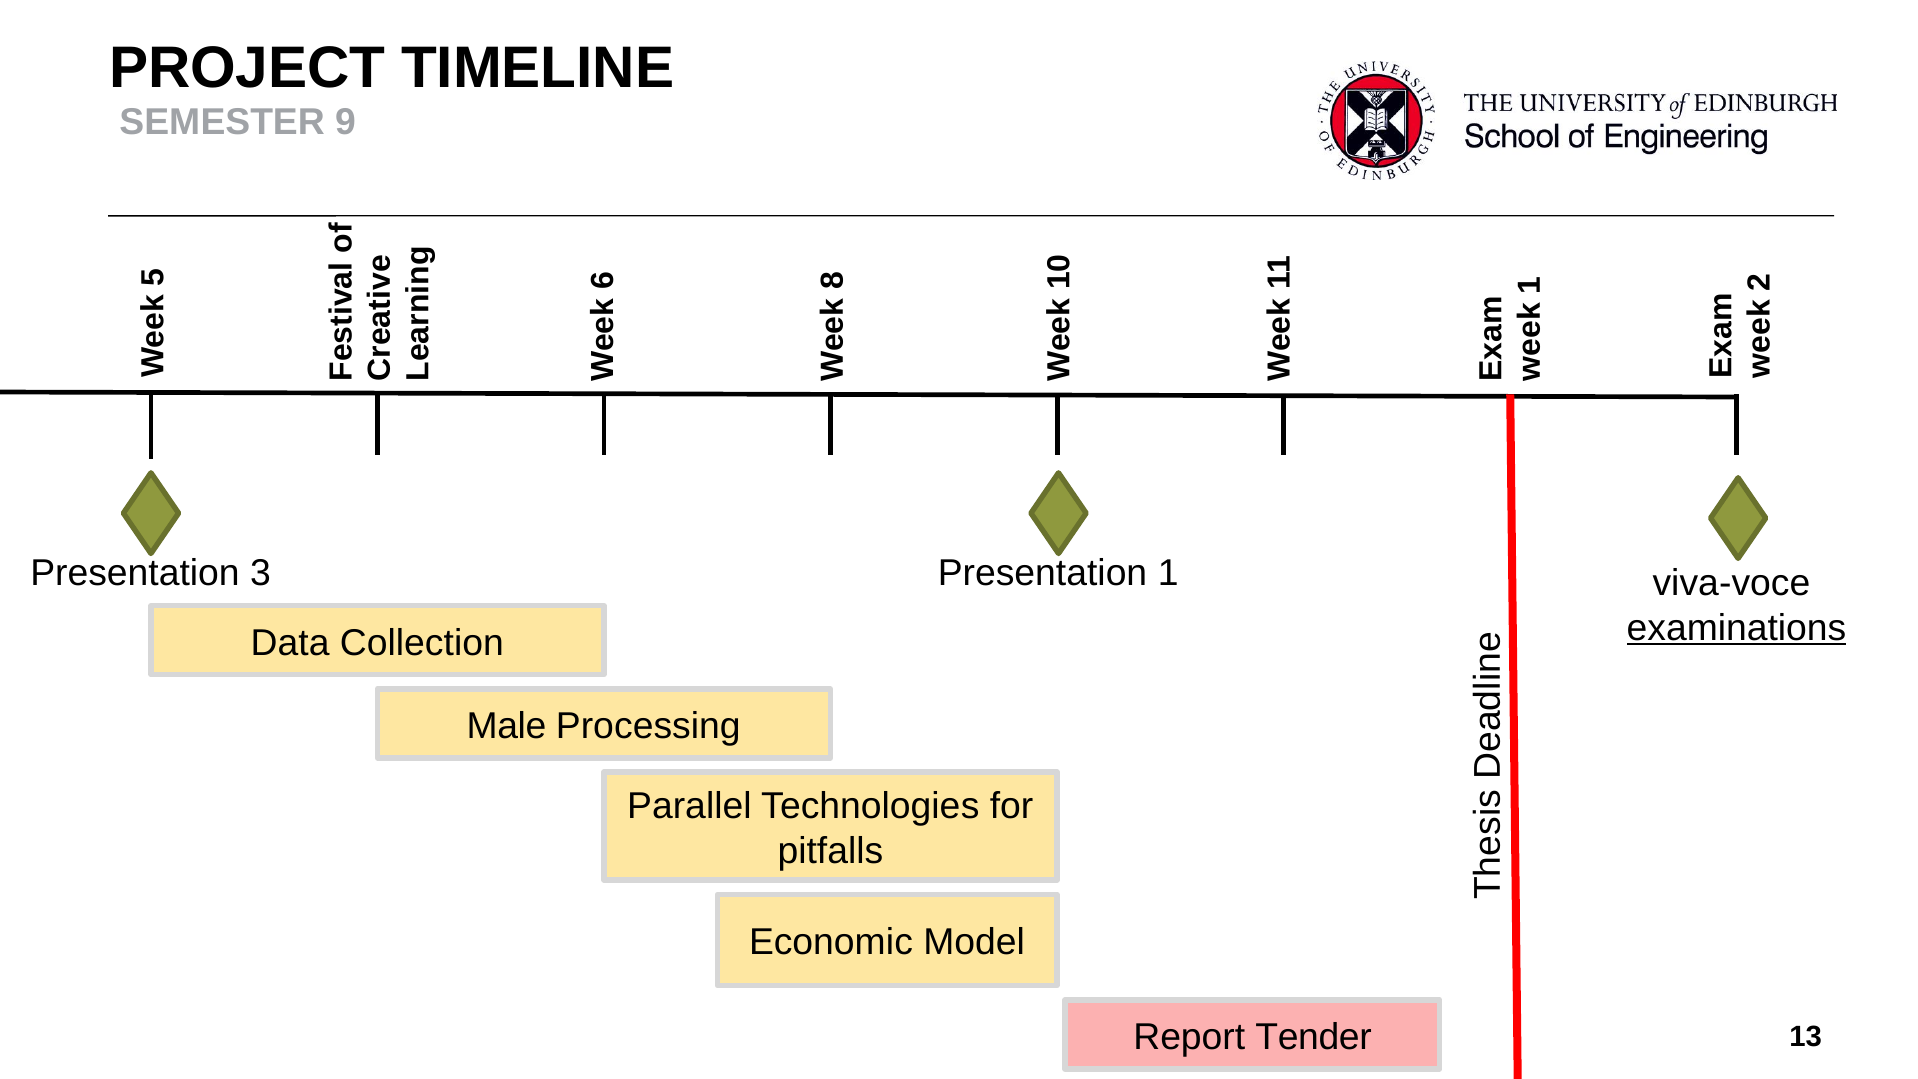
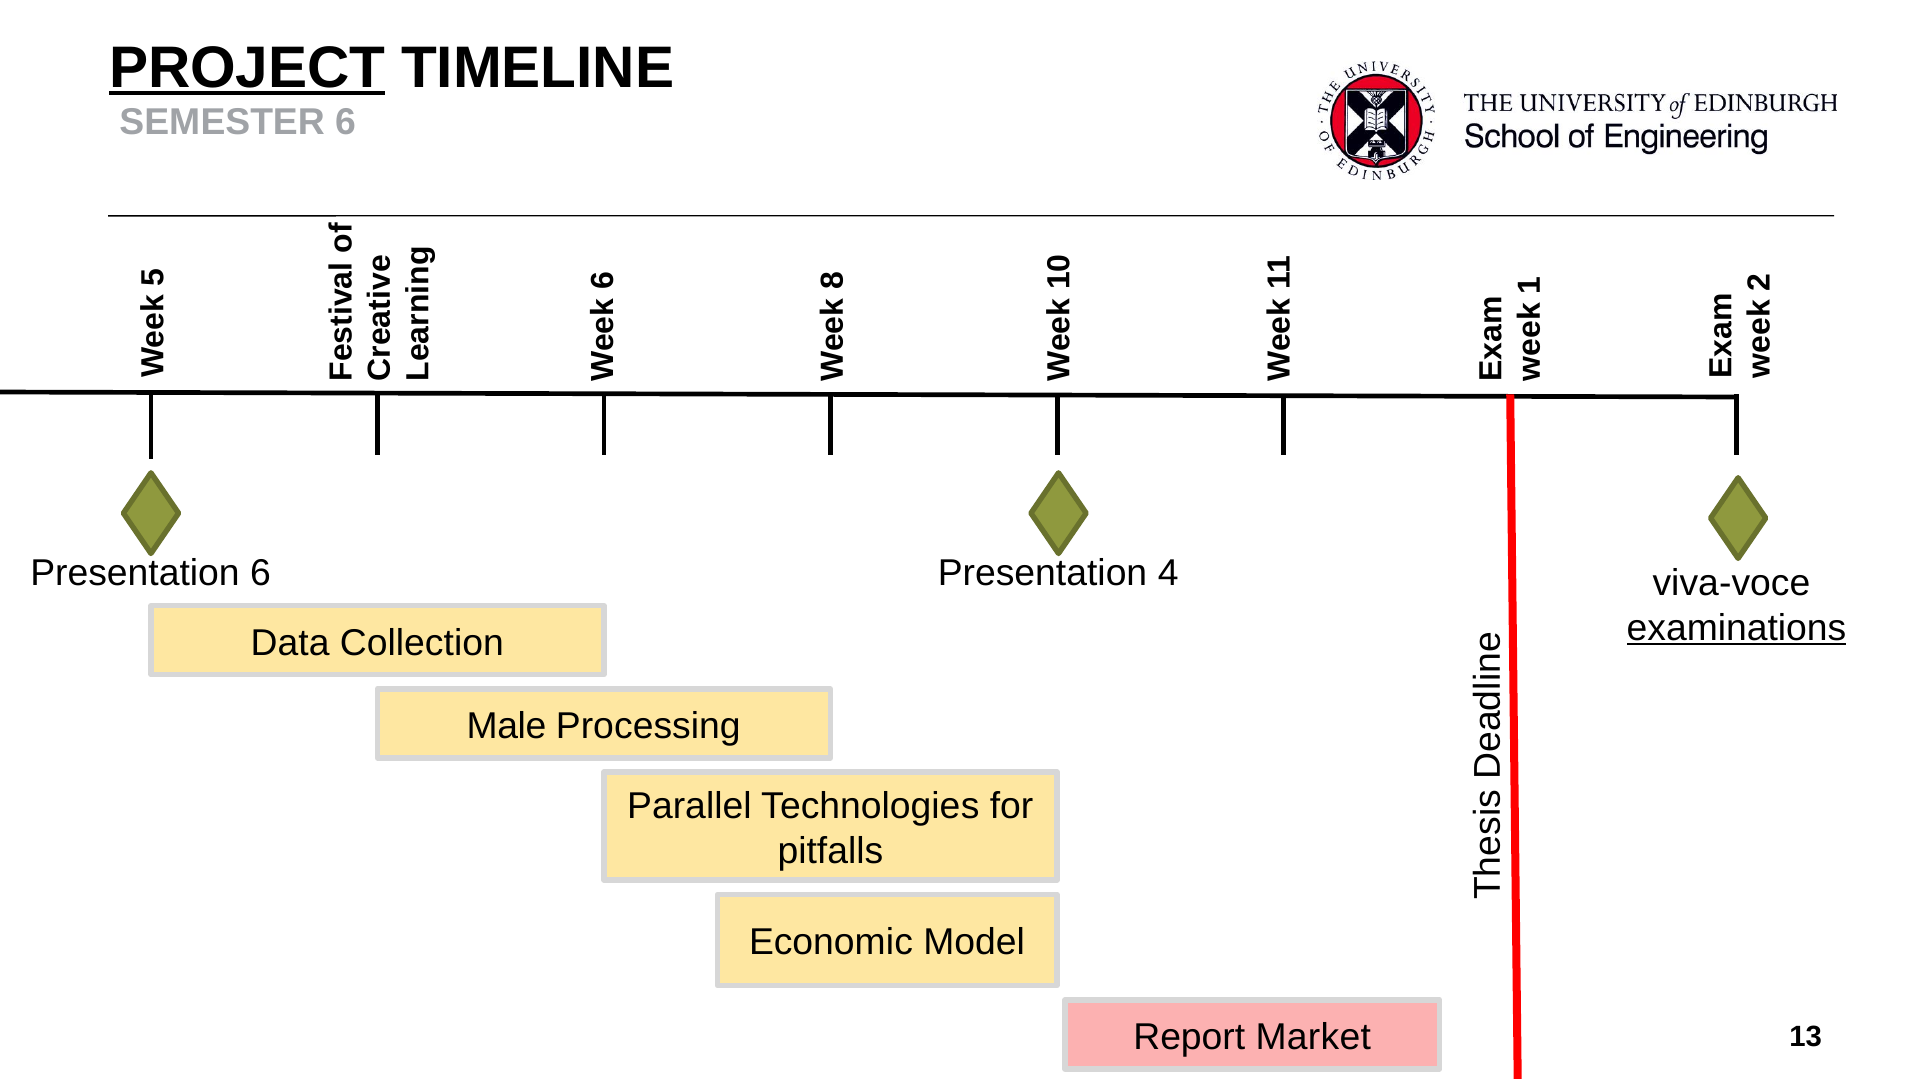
PROJECT underline: none -> present
SEMESTER 9: 9 -> 6
Presentation 3: 3 -> 6
Presentation 1: 1 -> 4
Tender: Tender -> Market
